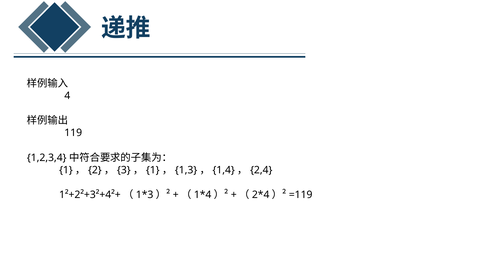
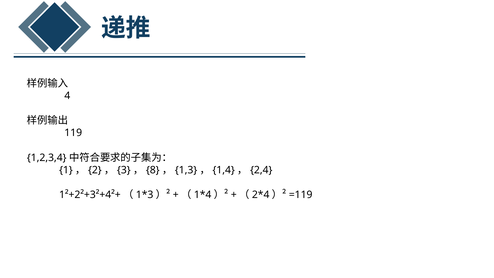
1 at (153, 170): 1 -> 8
